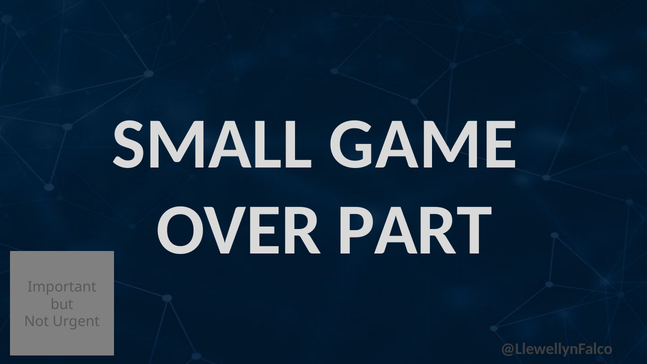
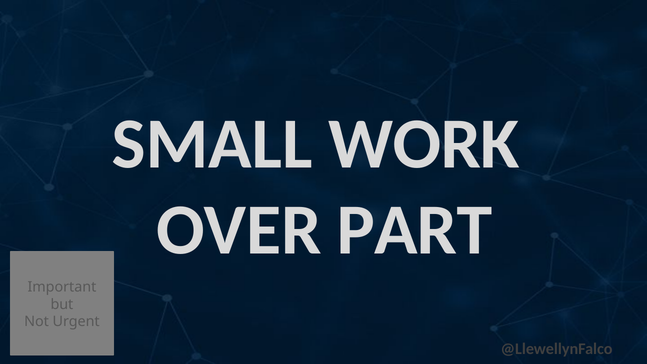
GAME: GAME -> WORK
